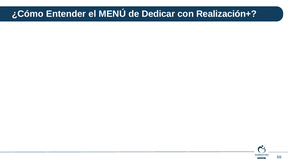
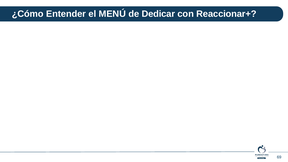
Realización+: Realización+ -> Reaccionar+
